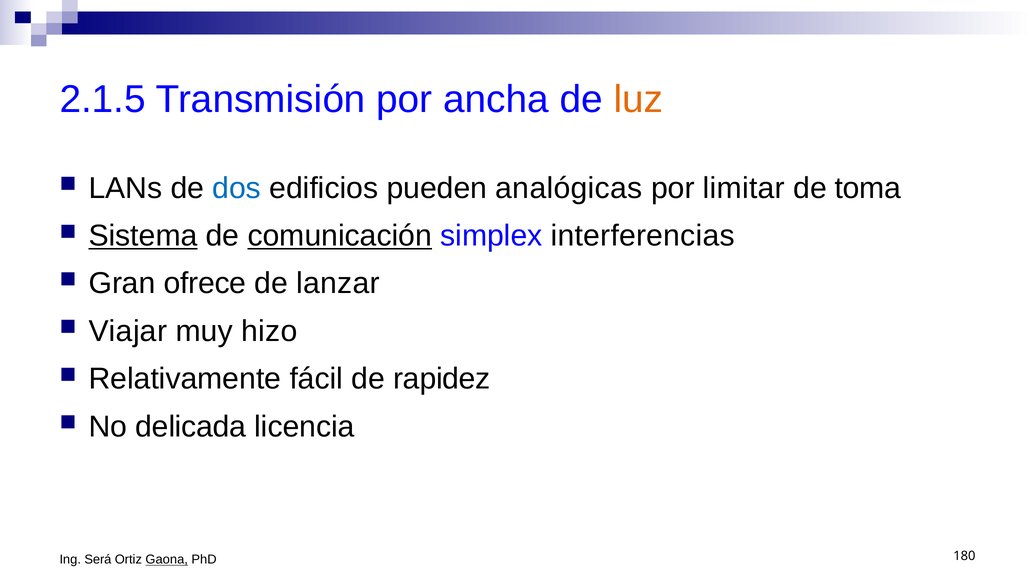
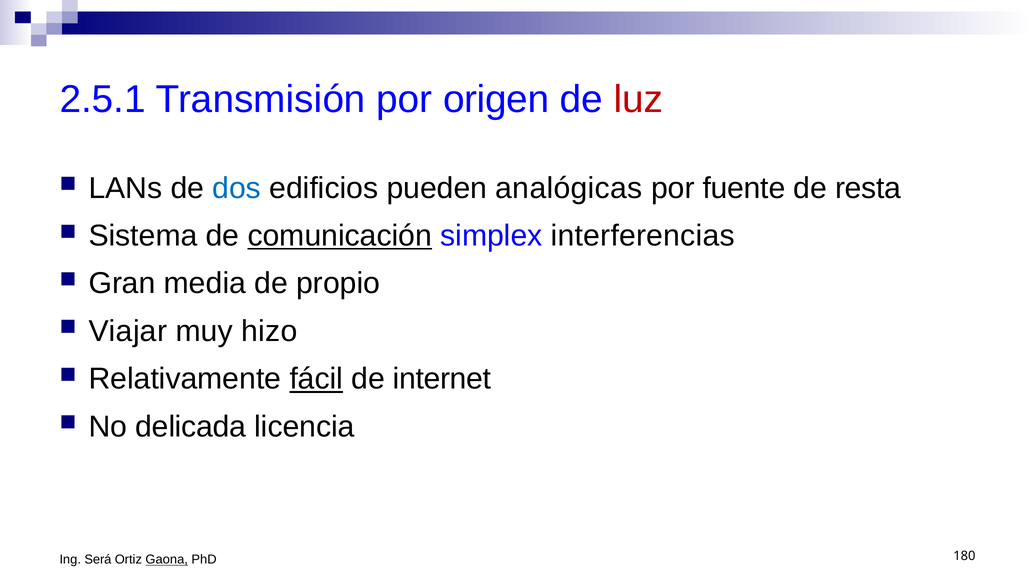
2.1.5: 2.1.5 -> 2.5.1
ancha: ancha -> origen
luz colour: orange -> red
limitar: limitar -> fuente
toma: toma -> resta
Sistema underline: present -> none
ofrece: ofrece -> media
lanzar: lanzar -> propio
fácil underline: none -> present
rapidez: rapidez -> internet
